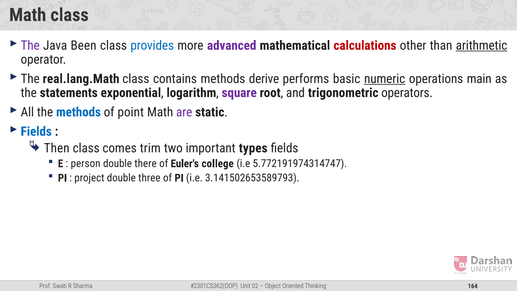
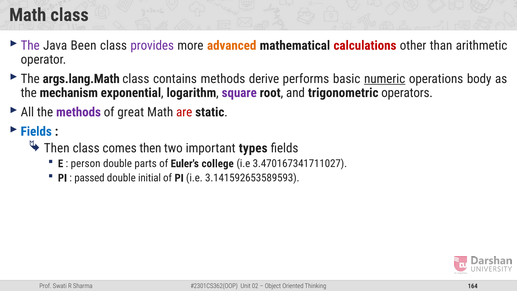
provides colour: blue -> purple
advanced colour: purple -> orange
arithmetic underline: present -> none
real.lang.Math: real.lang.Math -> args.lang.Math
main: main -> body
statements: statements -> mechanism
methods at (78, 112) colour: blue -> purple
point: point -> great
are colour: purple -> red
comes trim: trim -> then
there: there -> parts
5.772191974314747: 5.772191974314747 -> 3.470167341711027
project: project -> passed
three: three -> initial
3.141502653589793: 3.141502653589793 -> 3.141592653589593
